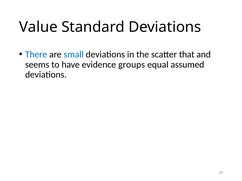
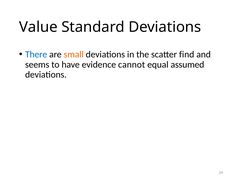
small colour: blue -> orange
that: that -> find
groups: groups -> cannot
